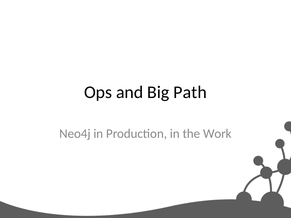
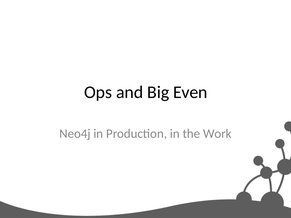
Path: Path -> Even
